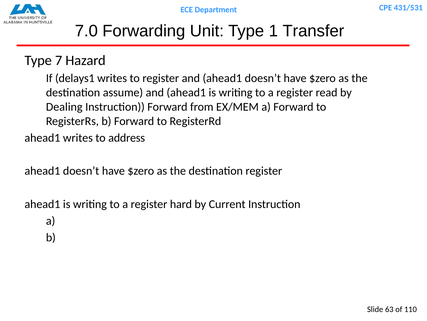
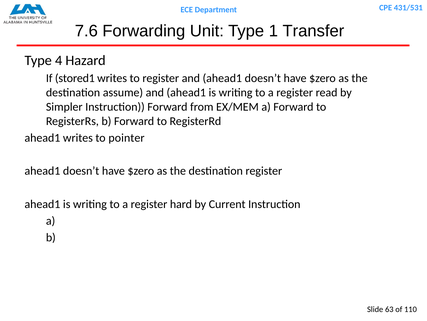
7.0: 7.0 -> 7.6
7: 7 -> 4
delays1: delays1 -> stored1
Dealing: Dealing -> Simpler
address: address -> pointer
